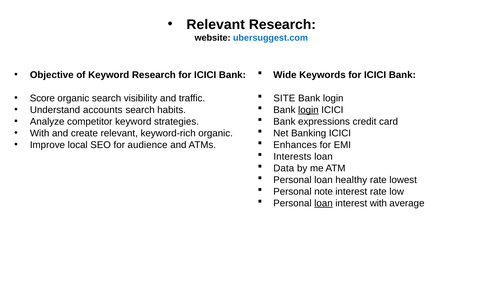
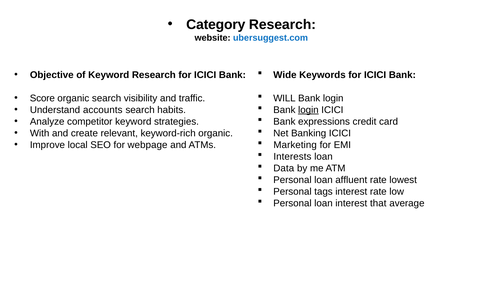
Relevant at (216, 24): Relevant -> Category
SITE: SITE -> WILL
Enhances: Enhances -> Marketing
audience: audience -> webpage
healthy: healthy -> affluent
note: note -> tags
loan at (324, 203) underline: present -> none
interest with: with -> that
